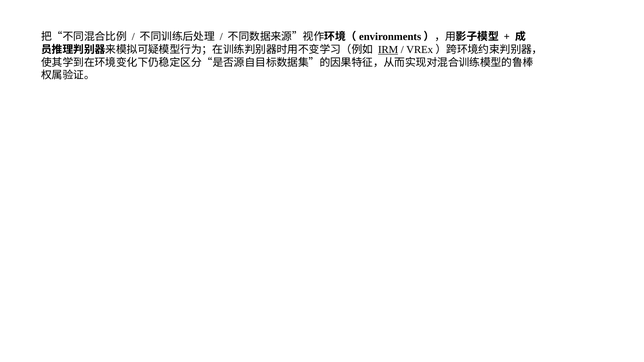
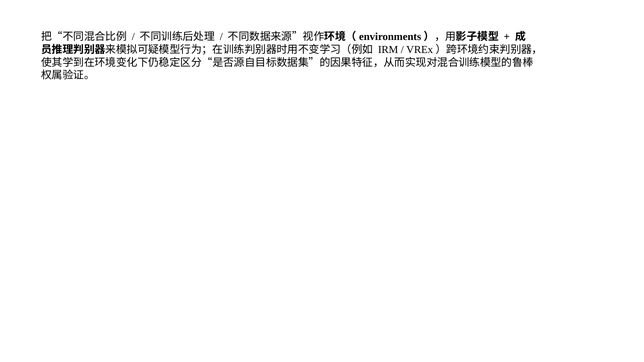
IRM underline: present -> none
